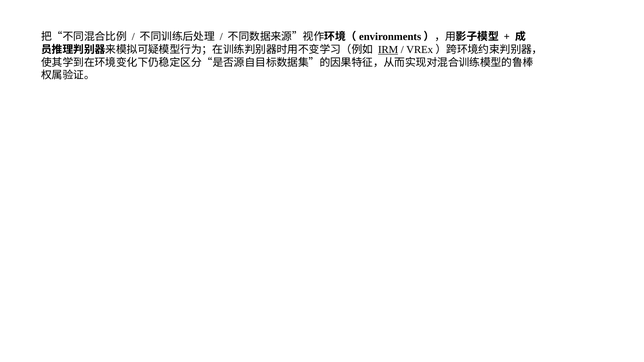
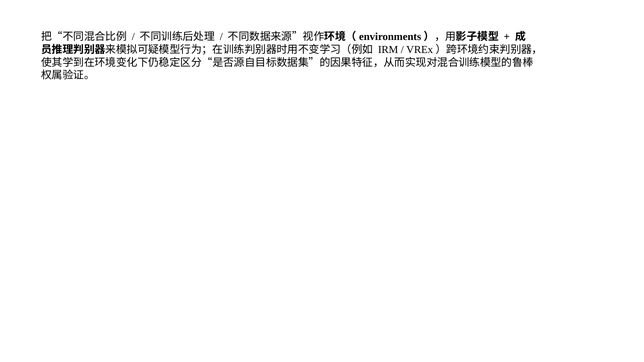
IRM underline: present -> none
